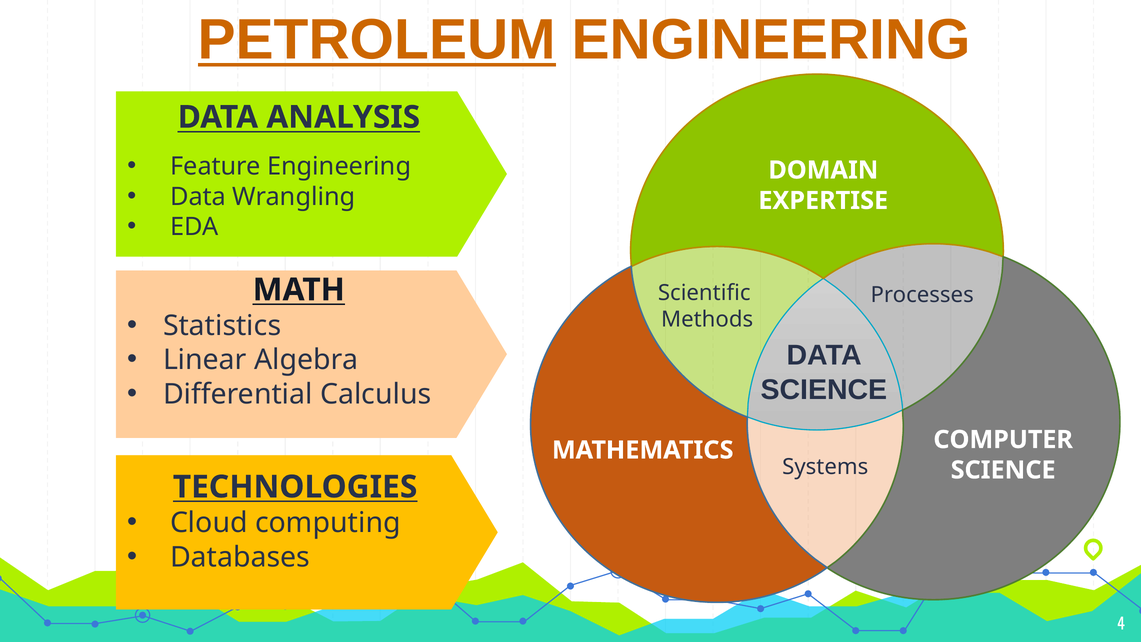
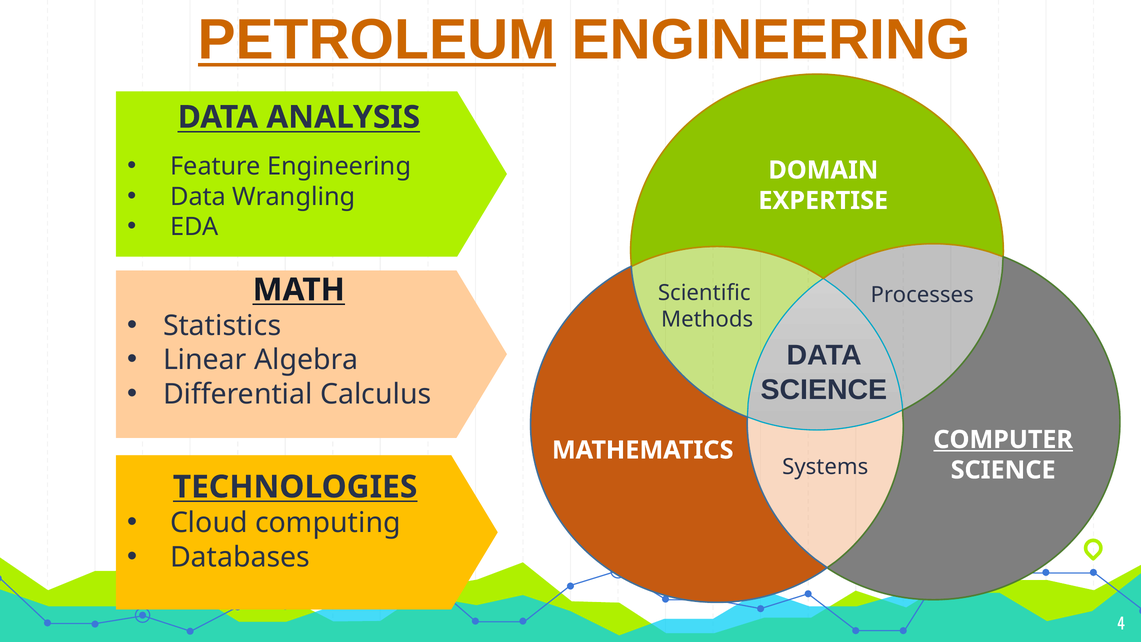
COMPUTER underline: none -> present
